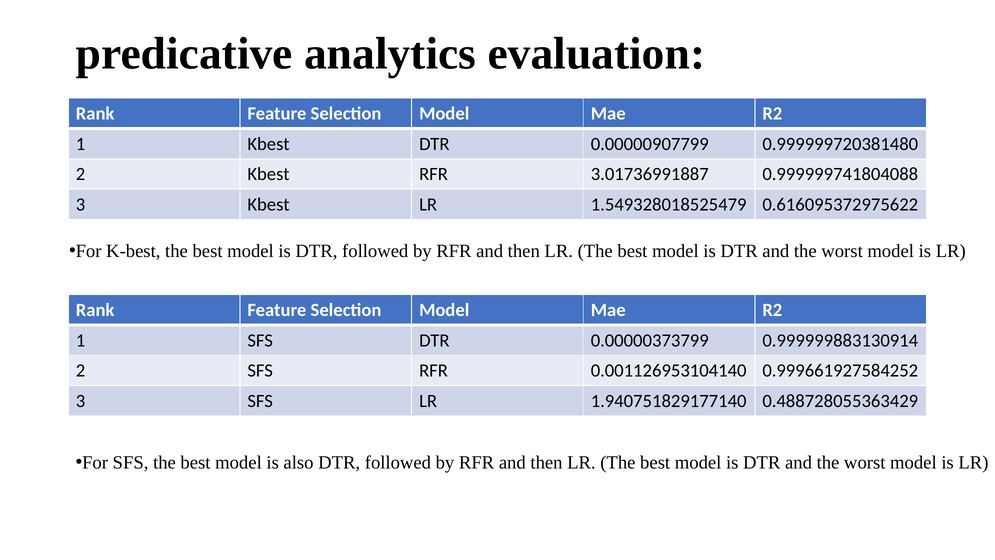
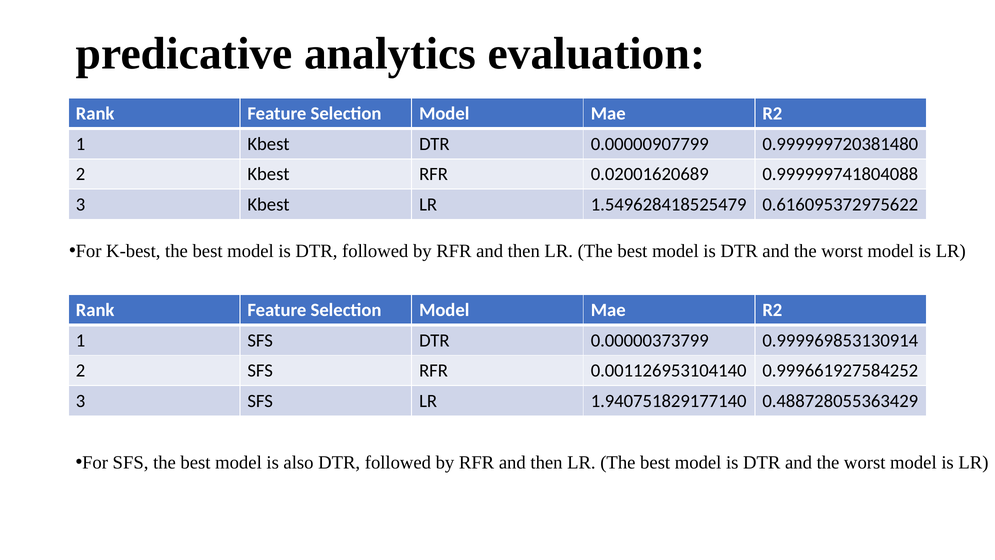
3.01736991887: 3.01736991887 -> 0.02001620689
1.549328018525479: 1.549328018525479 -> 1.549628418525479
0.999999883130914: 0.999999883130914 -> 0.999969853130914
